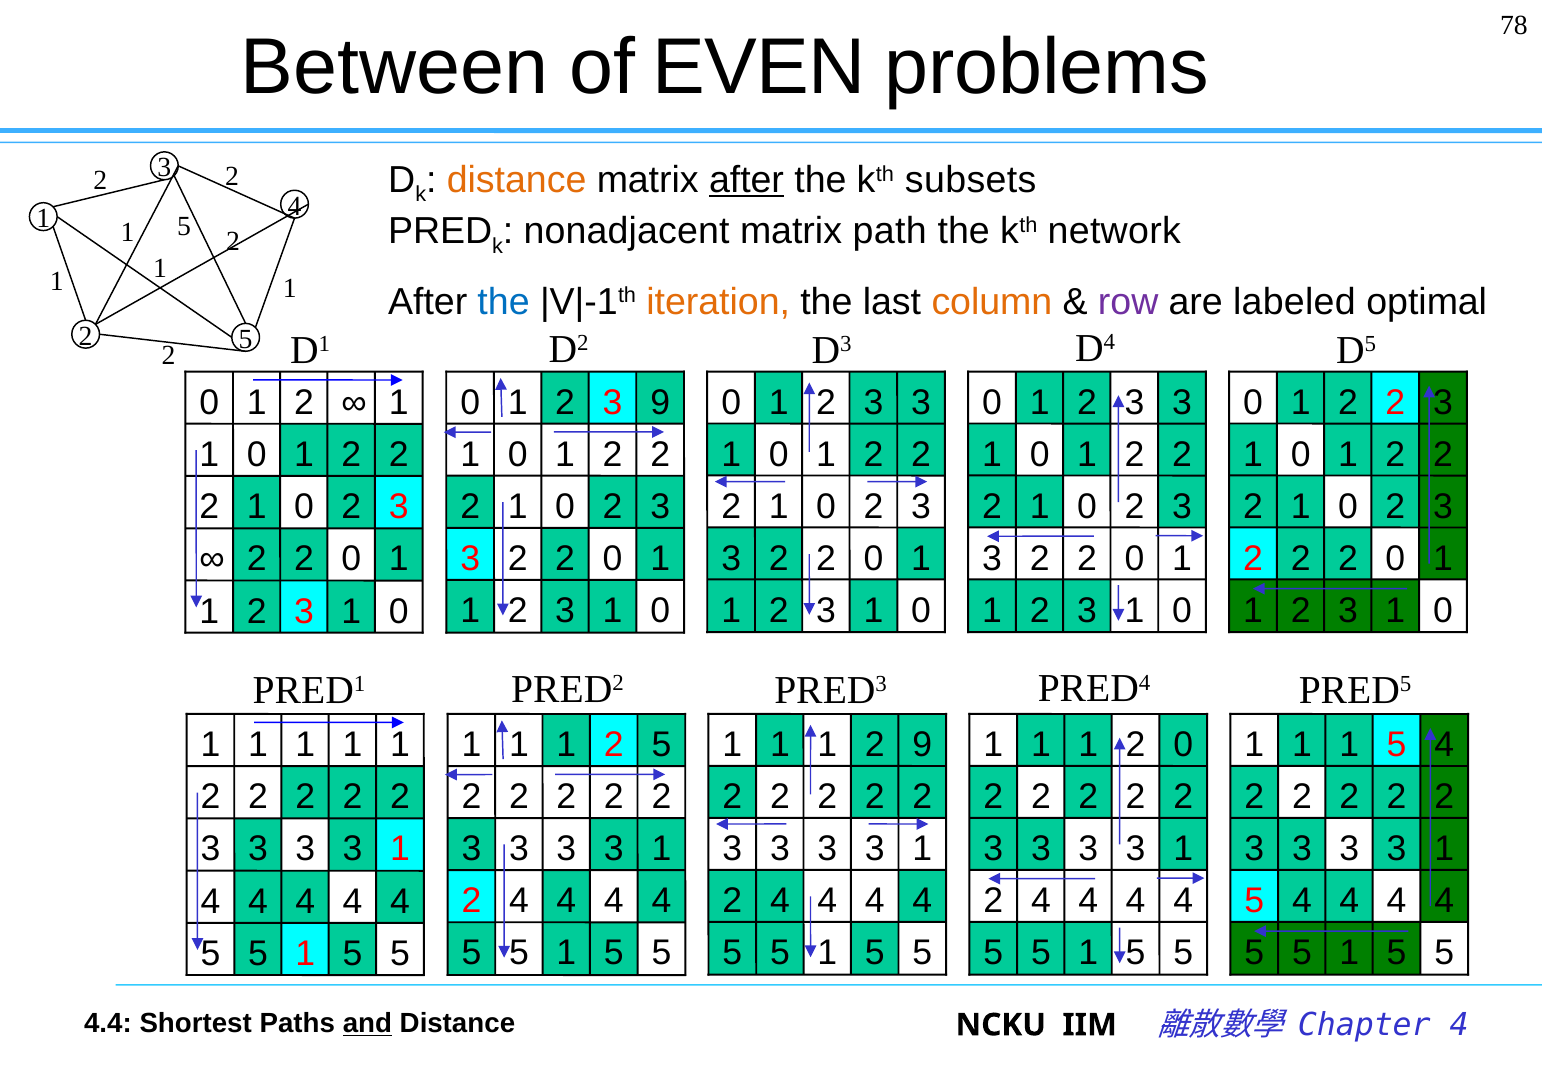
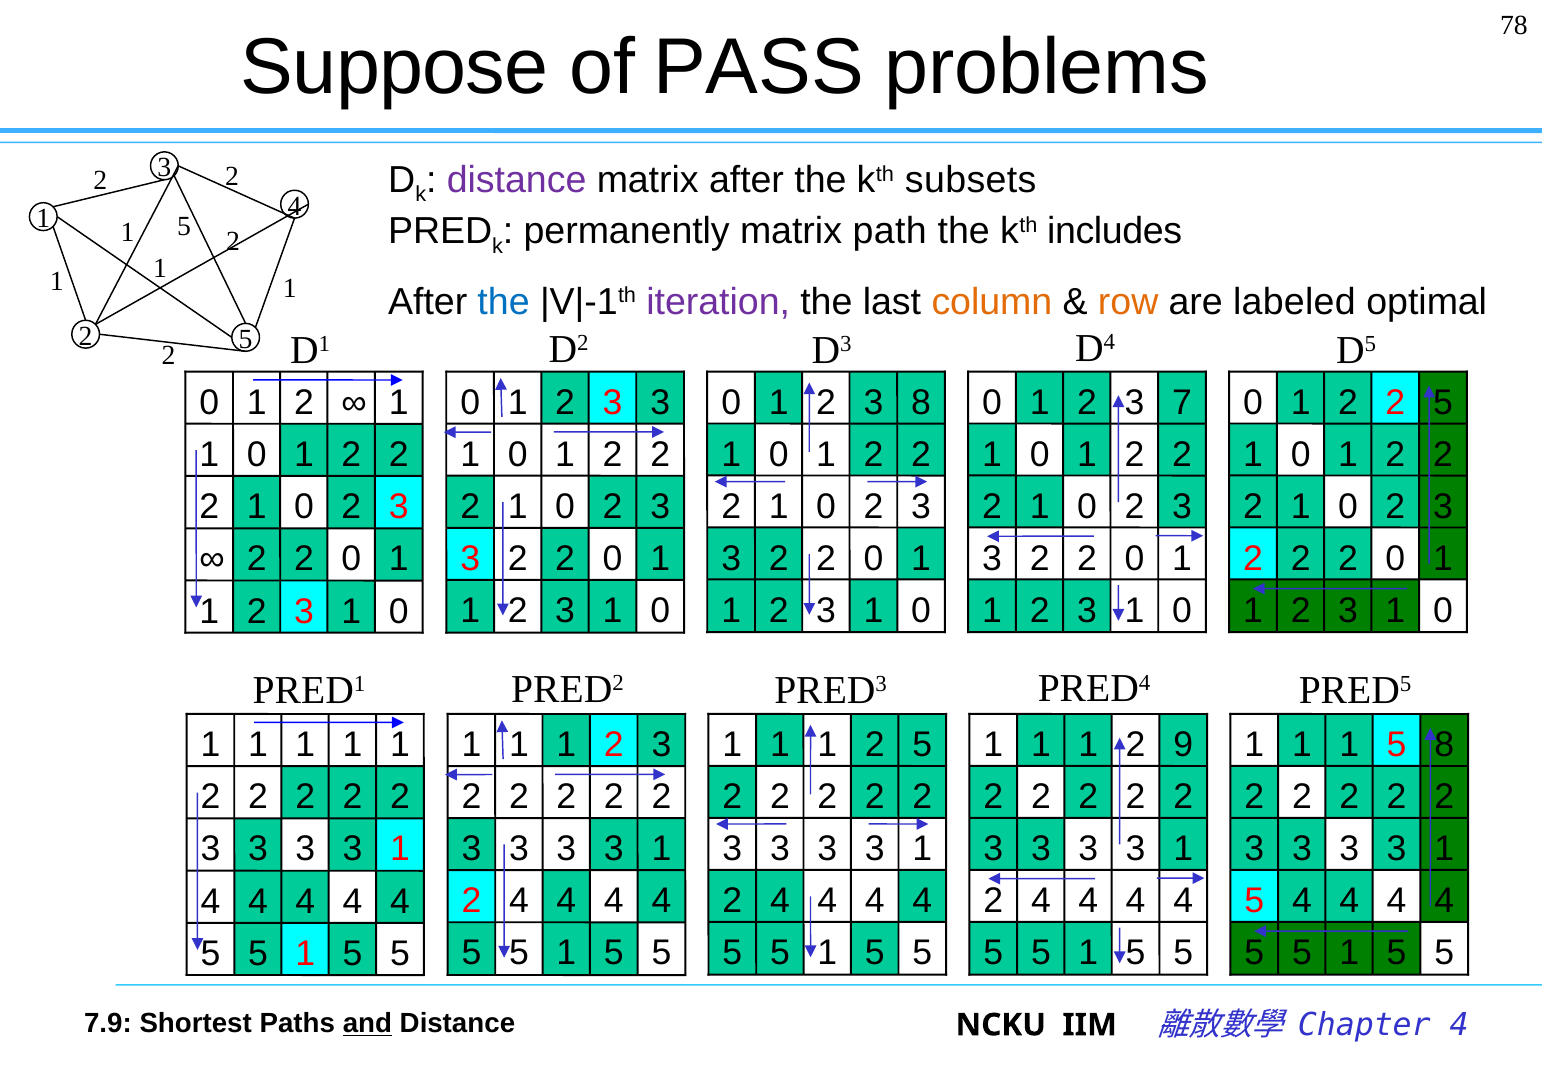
Between: Between -> Suppose
EVEN: EVEN -> PASS
distance at (517, 180) colour: orange -> purple
after at (747, 180) underline: present -> none
nonadjacent: nonadjacent -> permanently
network: network -> includes
iteration colour: orange -> purple
row colour: purple -> orange
9 at (660, 402): 9 -> 3
3 at (921, 402): 3 -> 8
3 at (1182, 402): 3 -> 7
3 at (1443, 402): 3 -> 5
5 at (661, 744): 5 -> 3
9 at (922, 744): 9 -> 5
0 at (1183, 744): 0 -> 9
4 at (1444, 744): 4 -> 8
4.4: 4.4 -> 7.9
